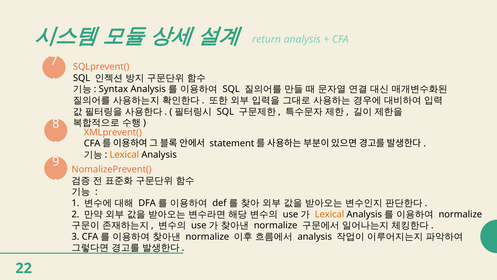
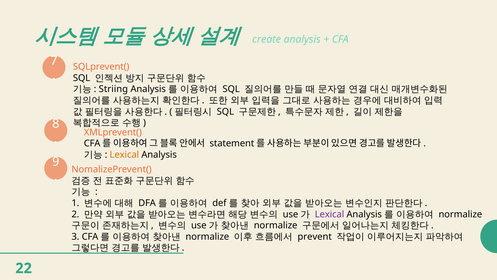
return: return -> create
Syntax: Syntax -> Striing
Lexical at (329, 214) colour: orange -> purple
analysis at (315, 236): analysis -> prevent
